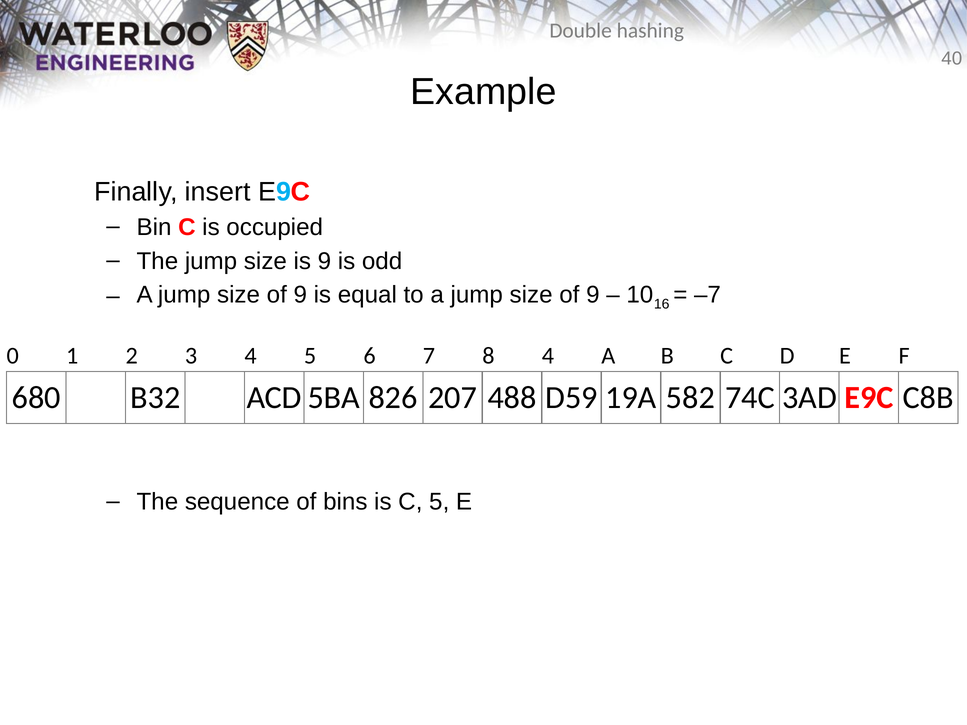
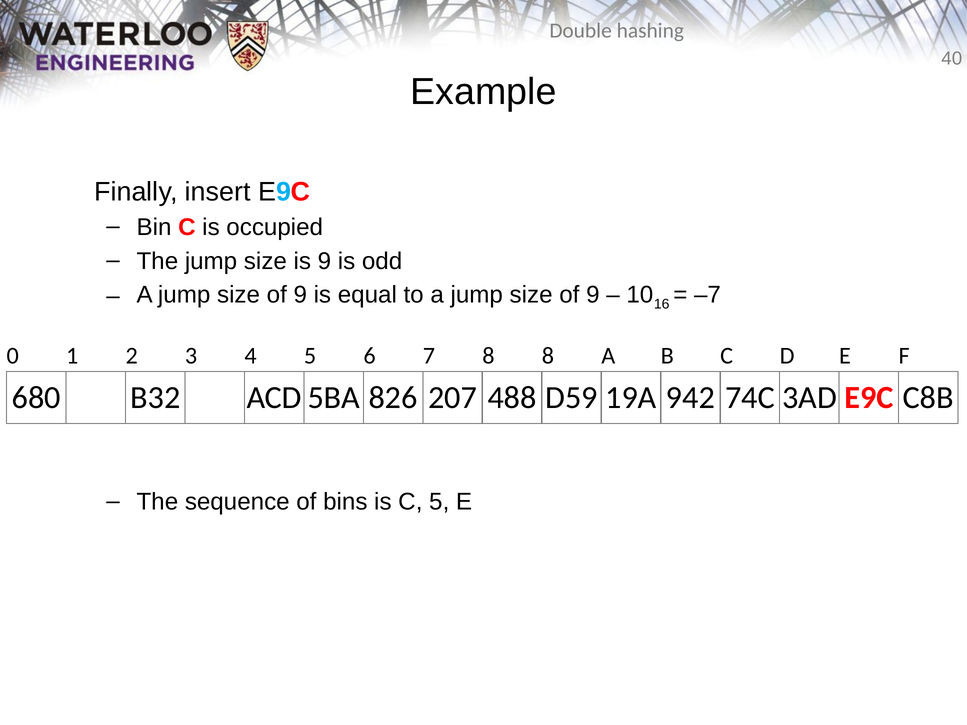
8 4: 4 -> 8
582: 582 -> 942
